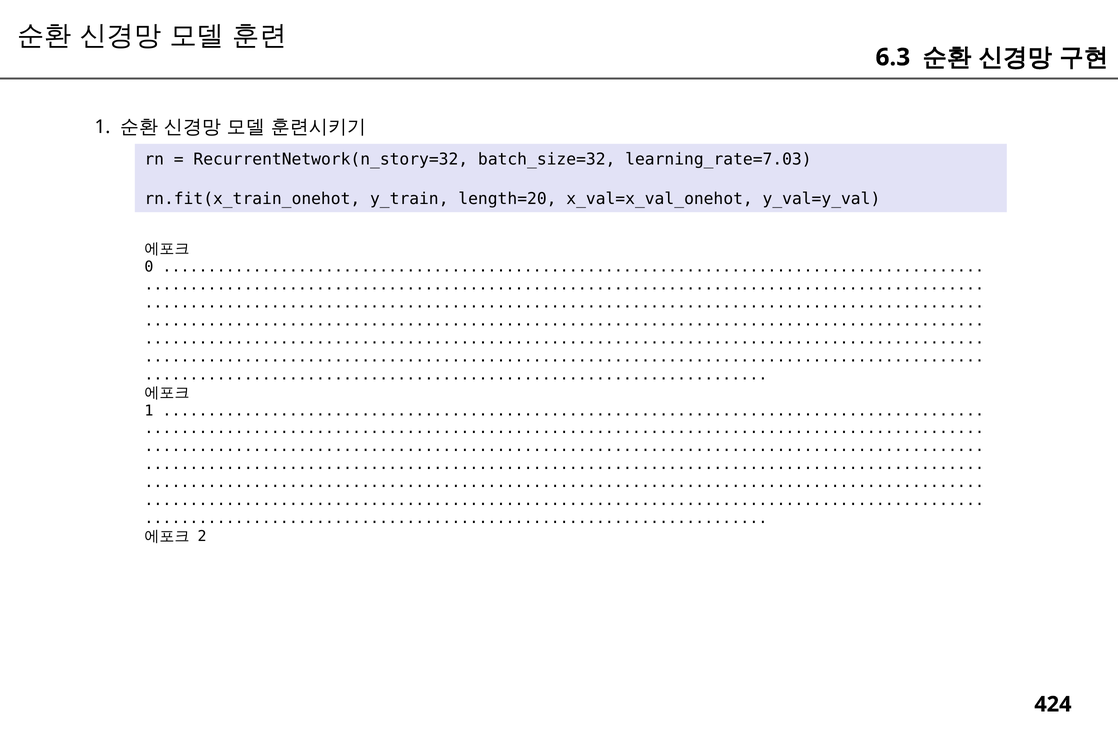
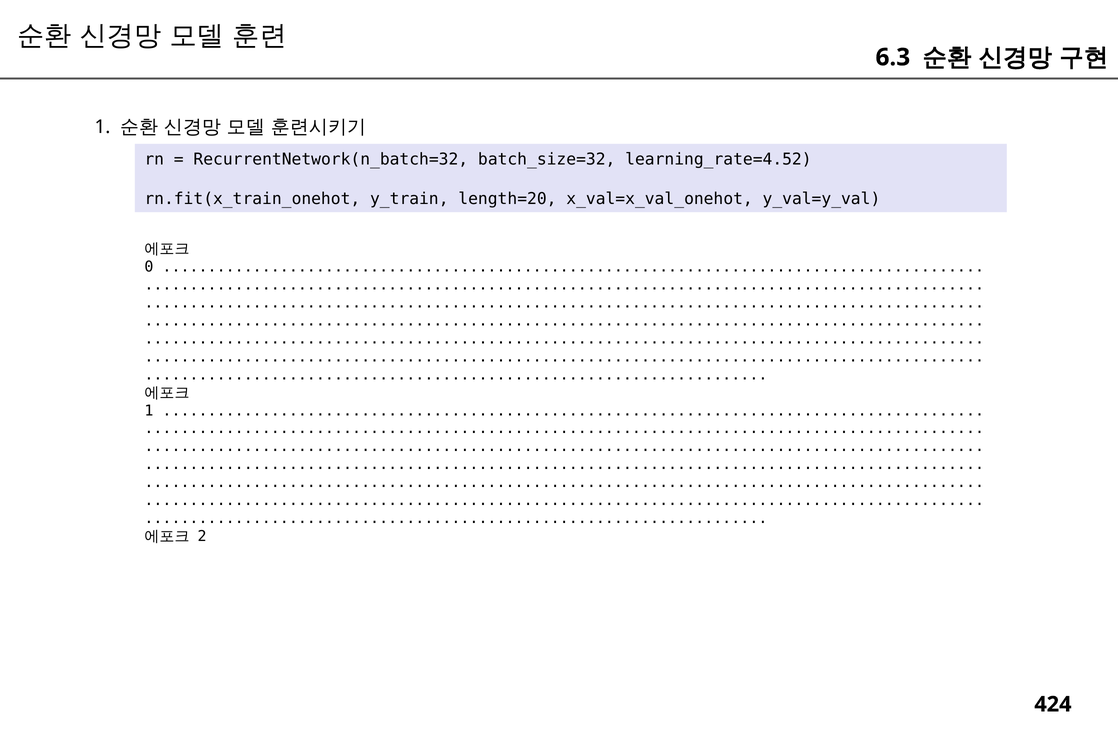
RecurrentNetwork(n_story=32: RecurrentNetwork(n_story=32 -> RecurrentNetwork(n_batch=32
learning_rate=7.03: learning_rate=7.03 -> learning_rate=4.52
